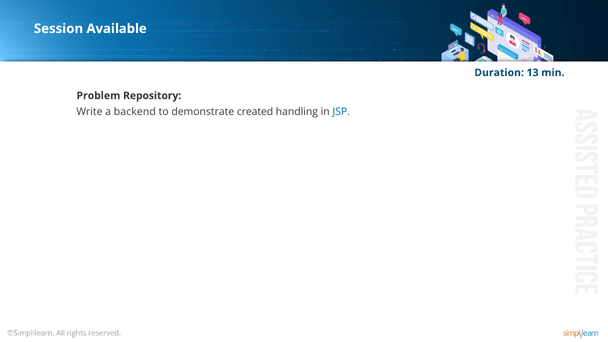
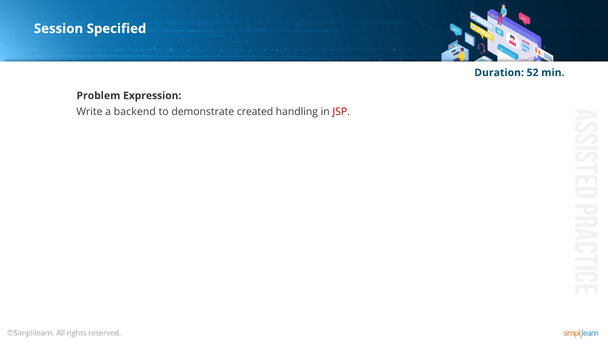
Available: Available -> Specified
13: 13 -> 52
Repository: Repository -> Expression
JSP colour: blue -> red
